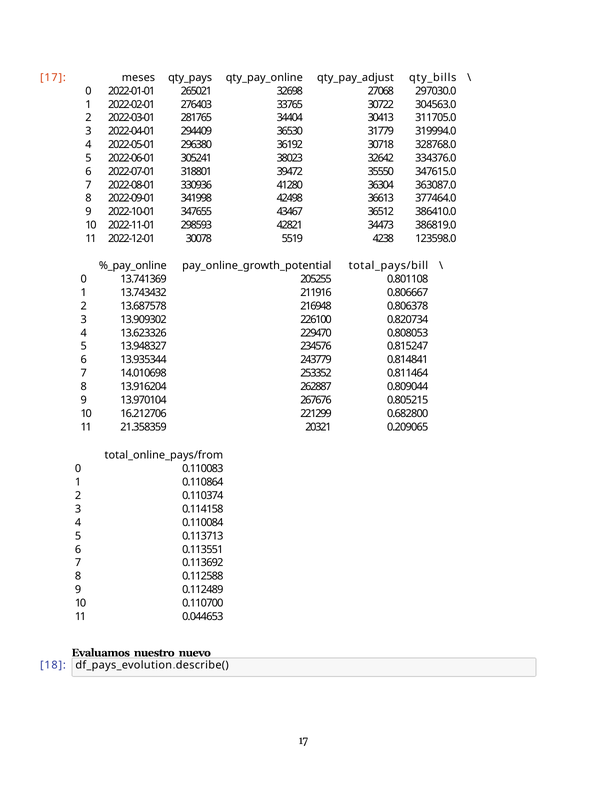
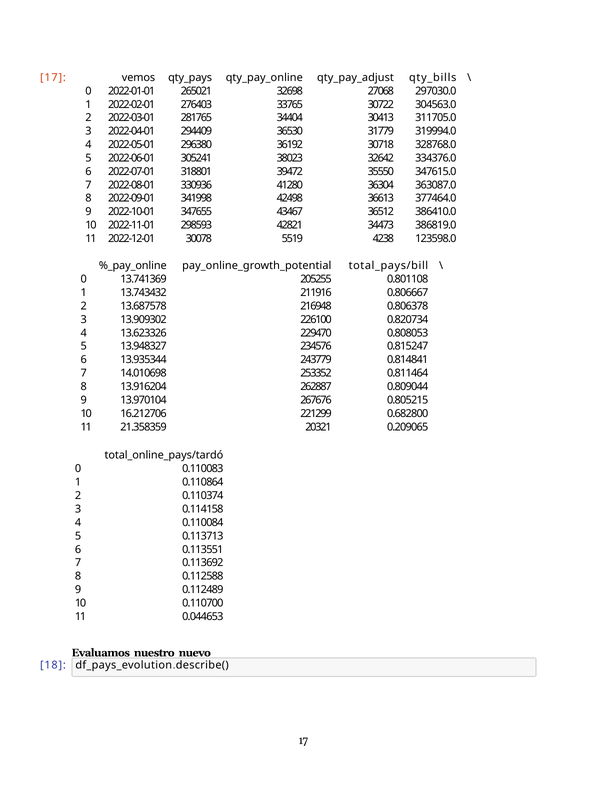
meses: meses -> vemos
total_online_pays/from: total_online_pays/from -> total_online_pays/tardó
